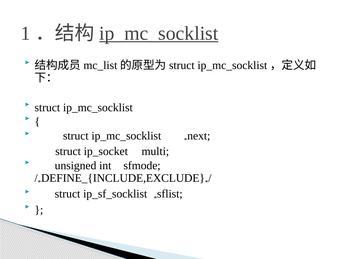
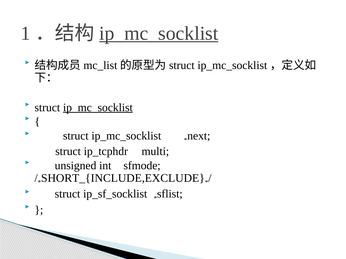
ip_mc_socklist at (98, 108) underline: none -> present
ip_socket: ip_socket -> ip_tcphdr
DEFINE_{INCLUDE,EXCLUDE: DEFINE_{INCLUDE,EXCLUDE -> SHORT_{INCLUDE,EXCLUDE
